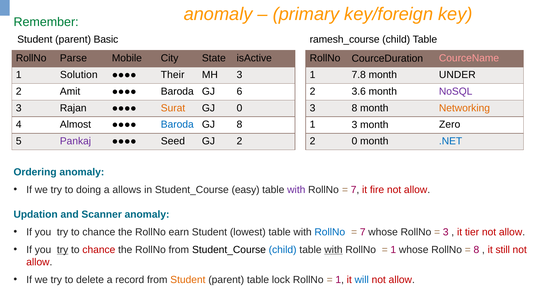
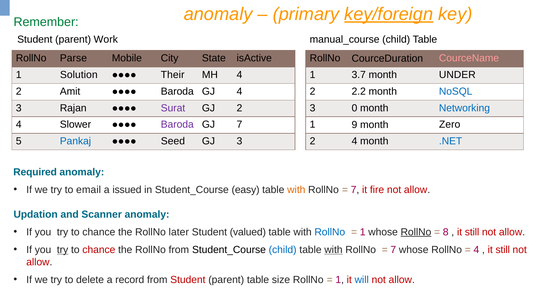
key/foreign underline: none -> present
Basic: Basic -> Work
ramesh_course: ramesh_course -> manual_course
MH 3: 3 -> 4
7.8: 7.8 -> 3.7
GJ 6: 6 -> 4
3.6: 3.6 -> 2.2
NoSQL colour: purple -> blue
Surat colour: orange -> purple
GJ 0: 0 -> 2
3 8: 8 -> 0
Networking colour: orange -> blue
Almost: Almost -> Slower
Baroda at (177, 124) colour: blue -> purple
GJ 8: 8 -> 7
1 3: 3 -> 9
Pankaj colour: purple -> blue
GJ 2: 2 -> 3
0 at (354, 141): 0 -> 4
Ordering: Ordering -> Required
doing: doing -> email
allows: allows -> issued
with at (296, 189) colour: purple -> orange
earn: earn -> later
lowest: lowest -> valued
7 at (363, 232): 7 -> 1
RollNo at (416, 232) underline: none -> present
3 at (446, 232): 3 -> 8
tier at (472, 232): tier -> still
1 at (393, 249): 1 -> 7
8 at (476, 249): 8 -> 4
Student at (188, 279) colour: orange -> red
lock: lock -> size
